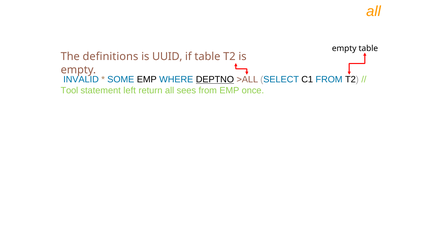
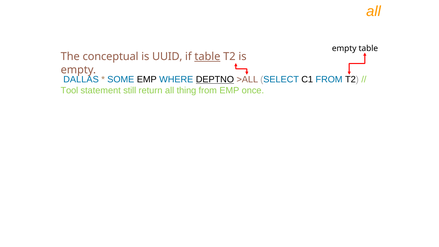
definitions: definitions -> conceptual
table at (207, 57) underline: none -> present
INVALID: INVALID -> DALLAS
left: left -> still
sees: sees -> thing
